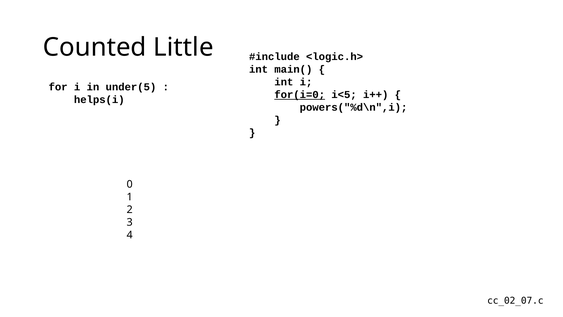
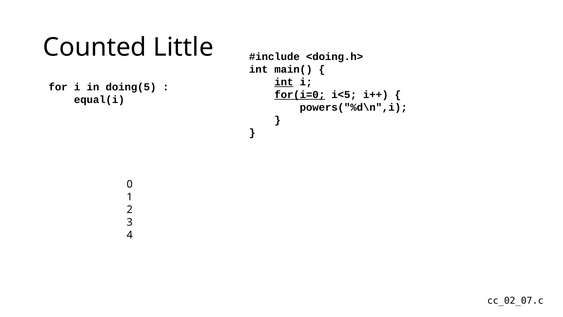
<logic.h>: <logic.h> -> <doing.h>
int at (284, 82) underline: none -> present
under(5: under(5 -> doing(5
helps(i: helps(i -> equal(i
